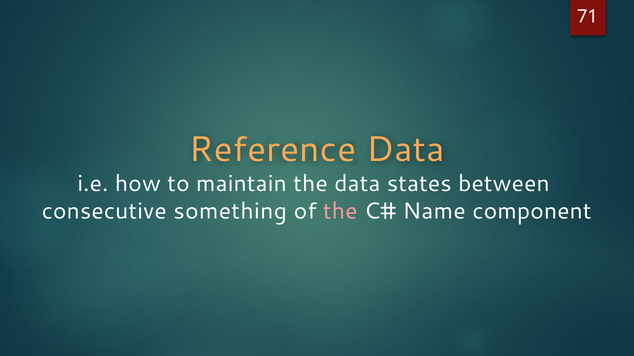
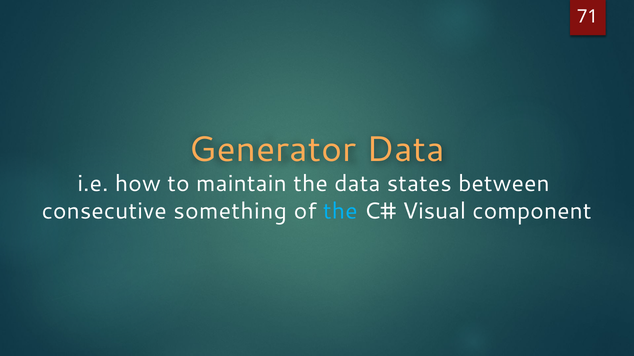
Reference: Reference -> Generator
the at (340, 211) colour: pink -> light blue
Name: Name -> Visual
